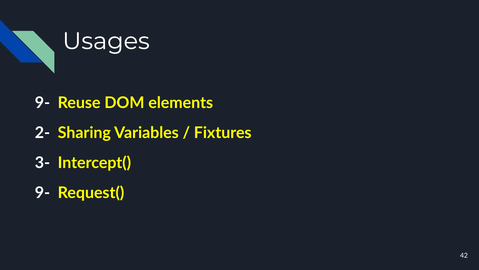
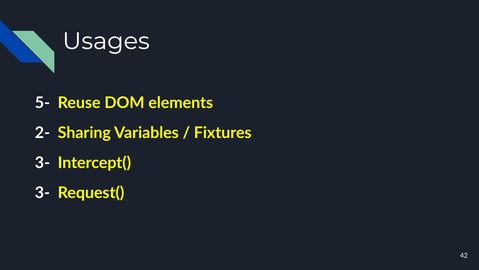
9- at (42, 103): 9- -> 5-
9- at (42, 193): 9- -> 3-
